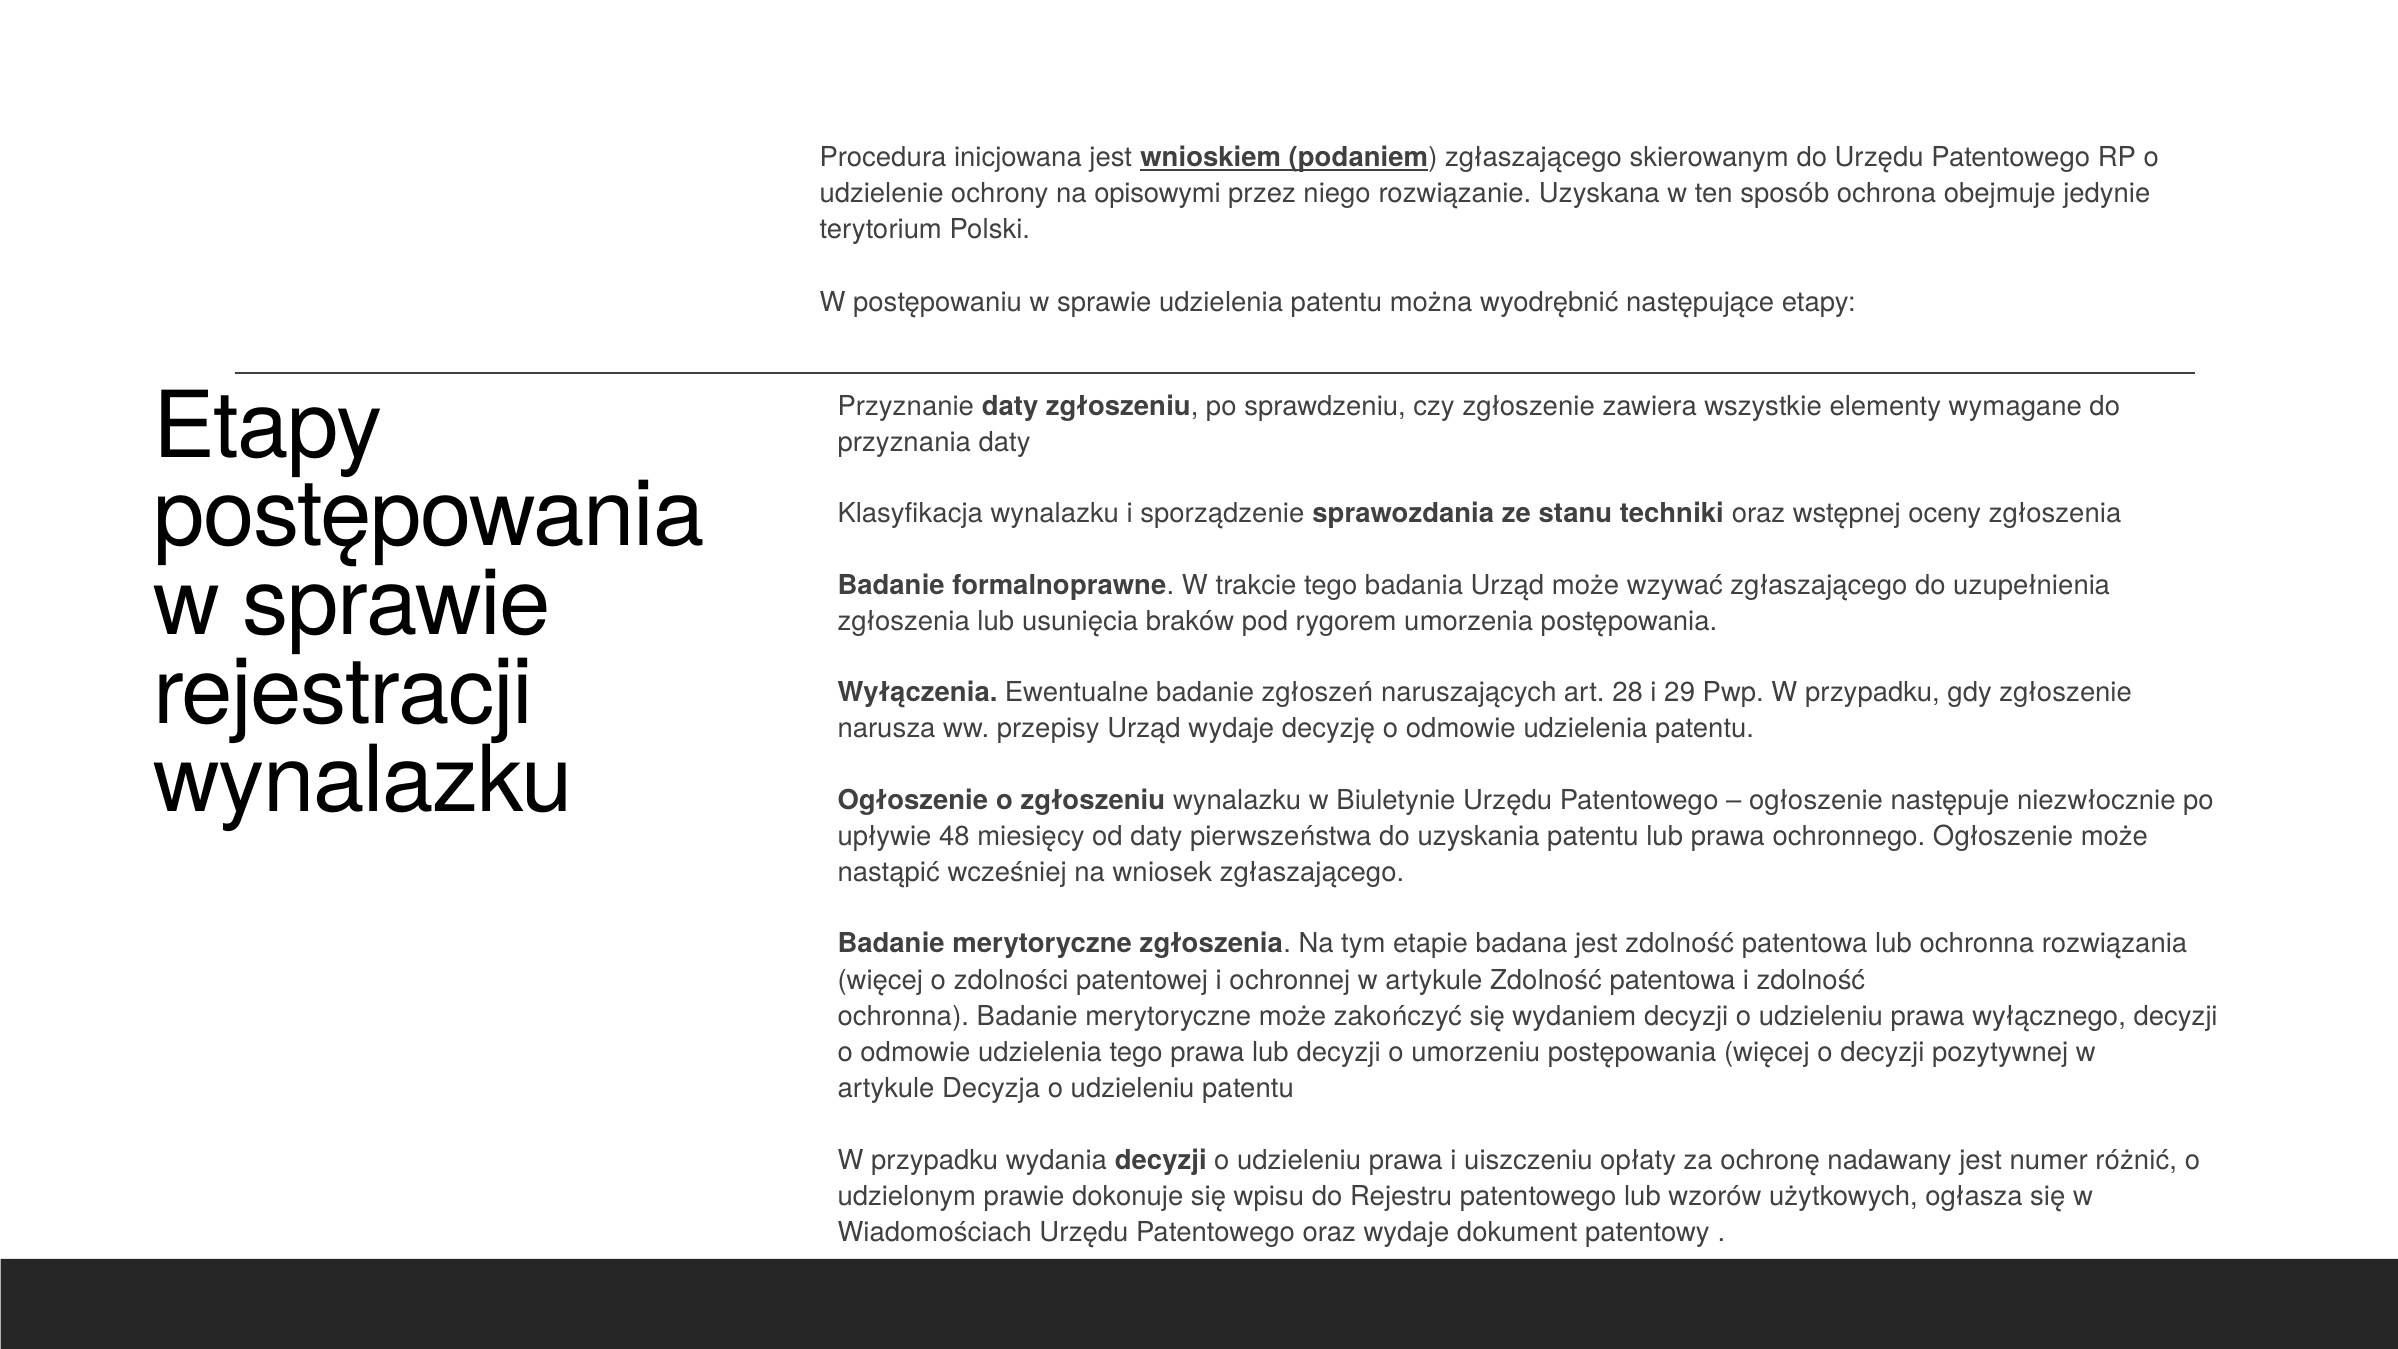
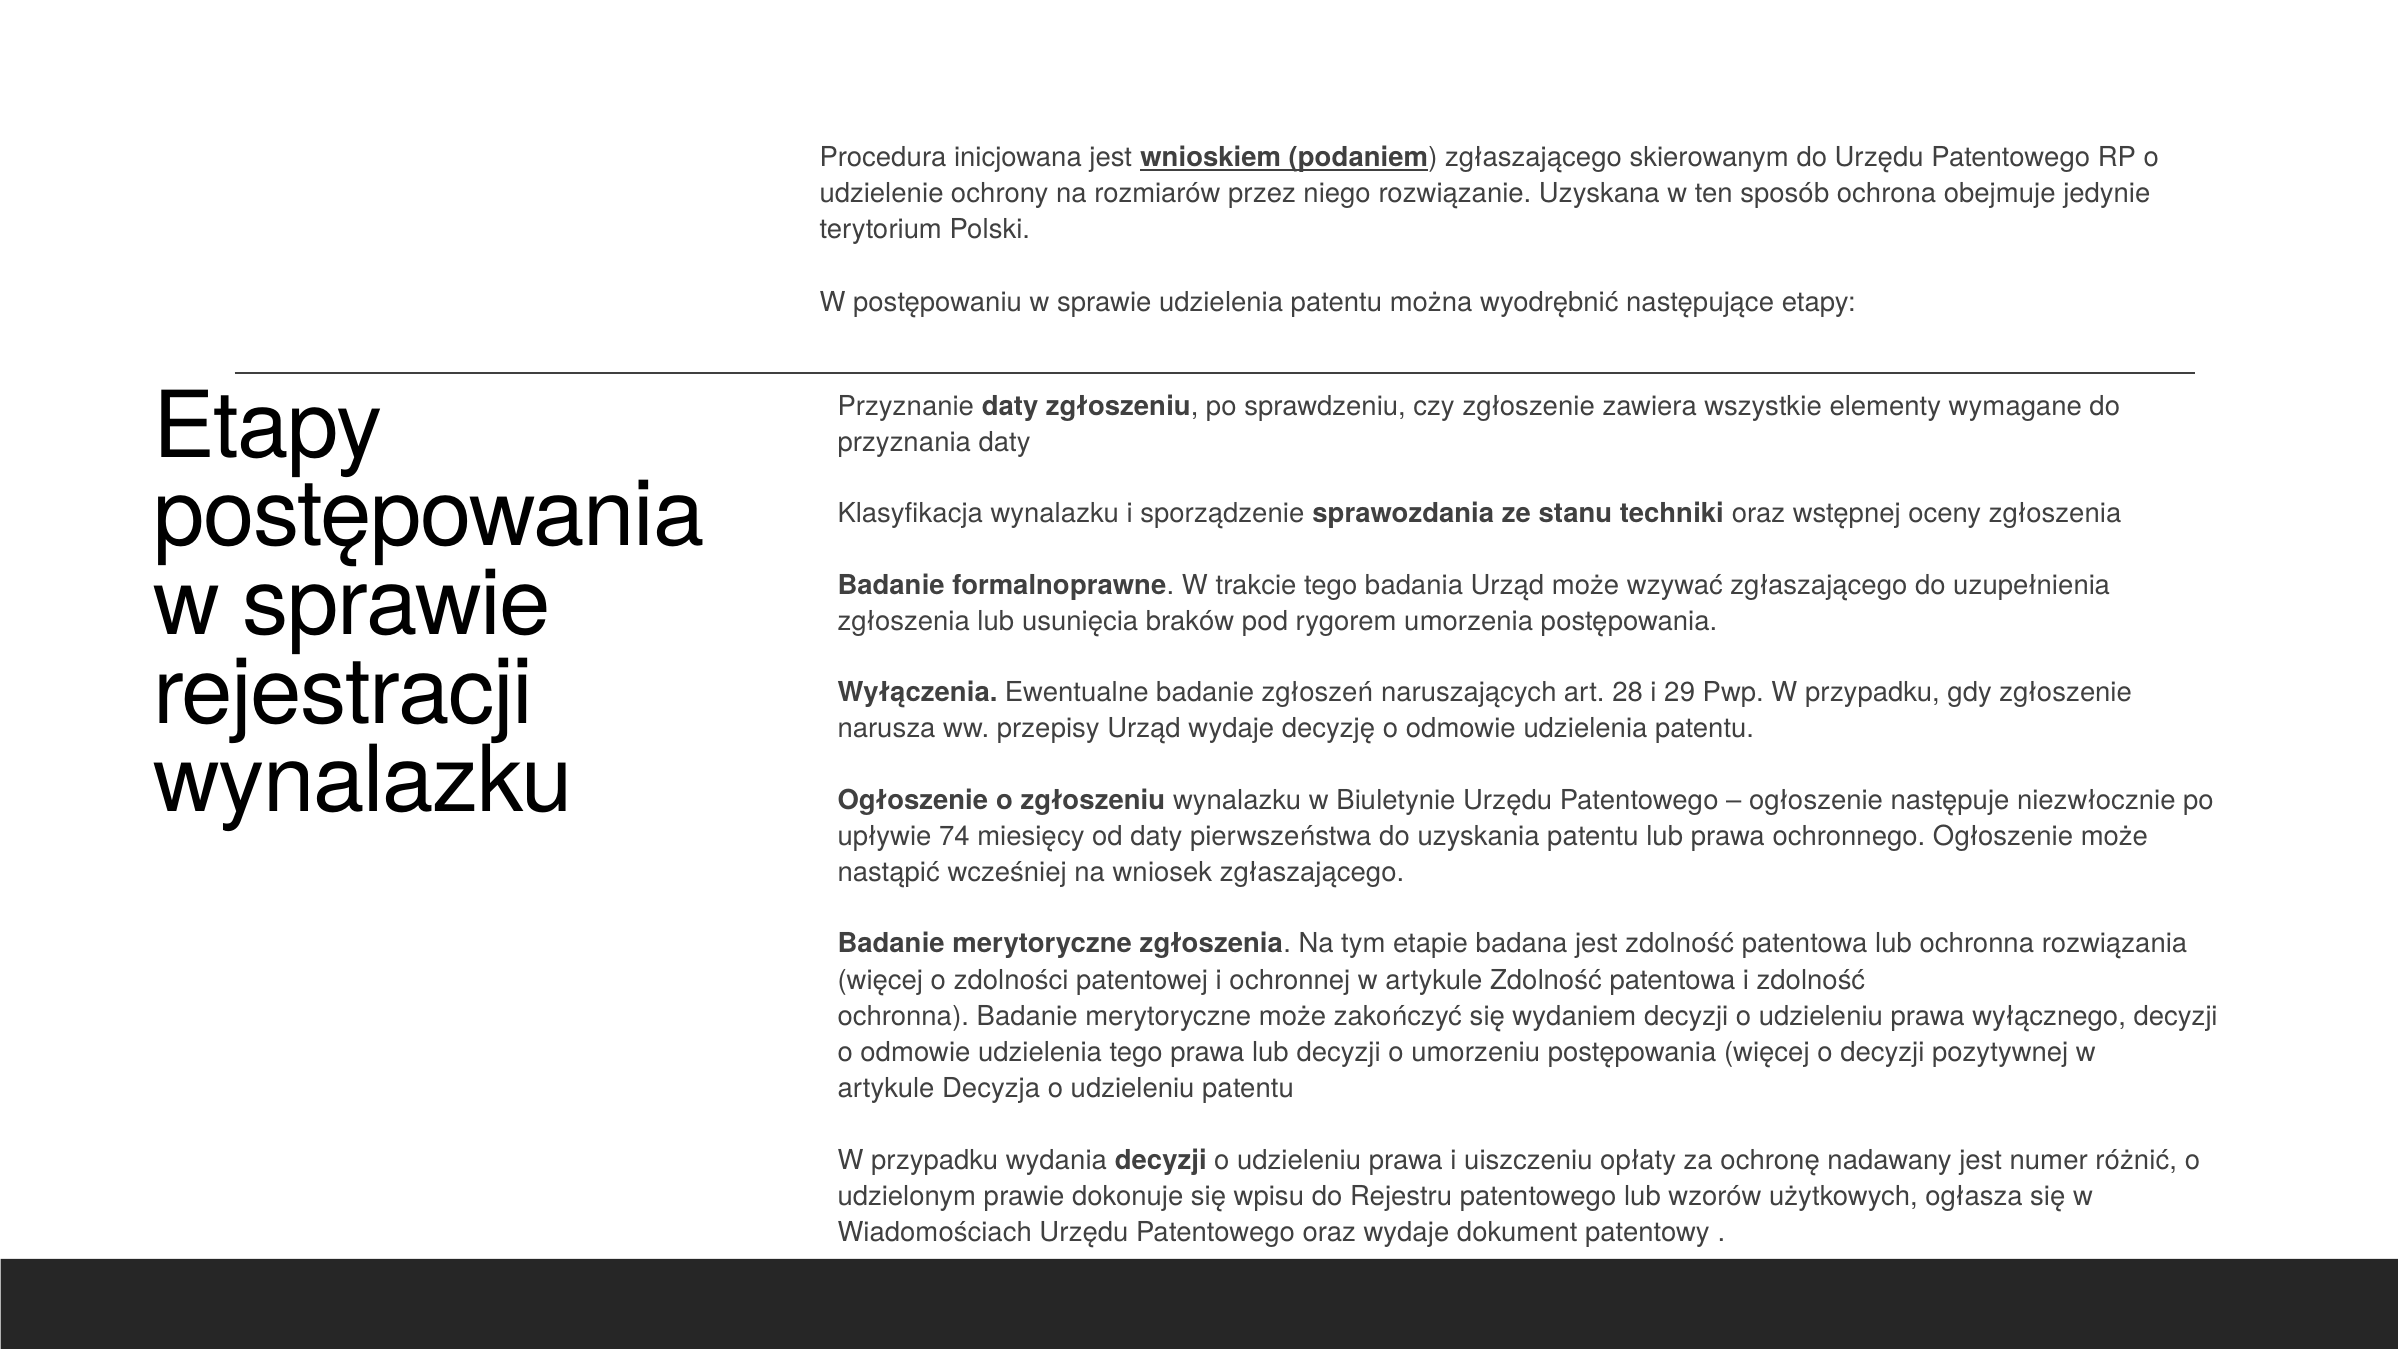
opisowymi: opisowymi -> rozmiarów
48: 48 -> 74
